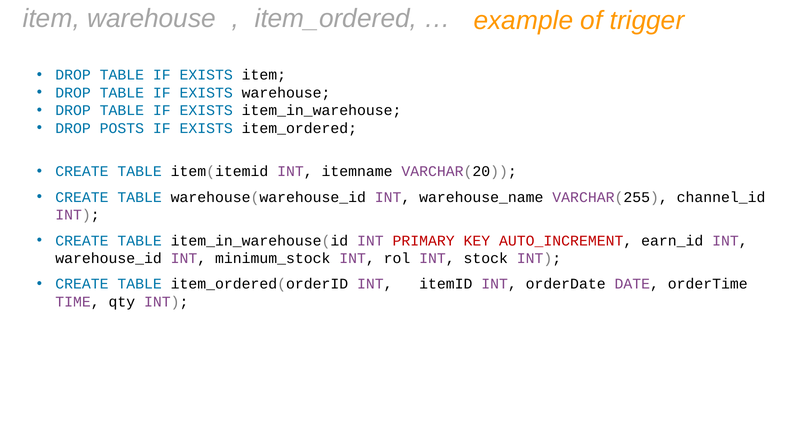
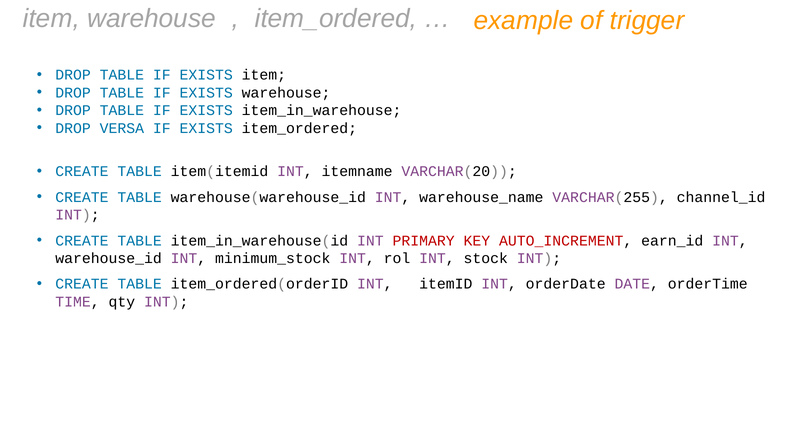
POSTS: POSTS -> VERSA
